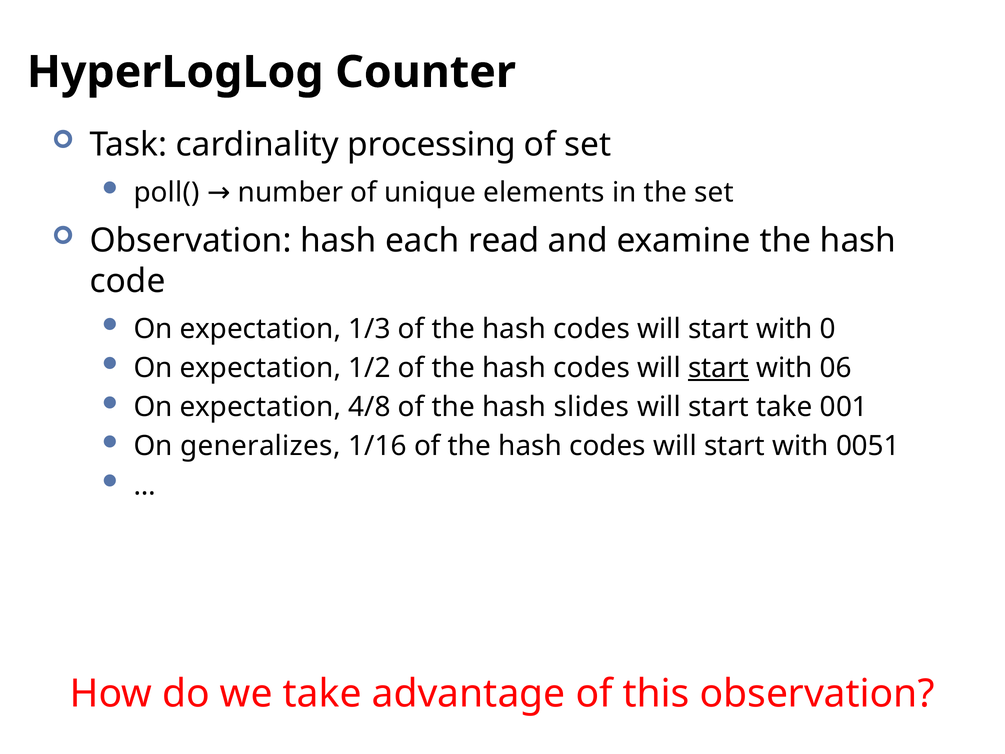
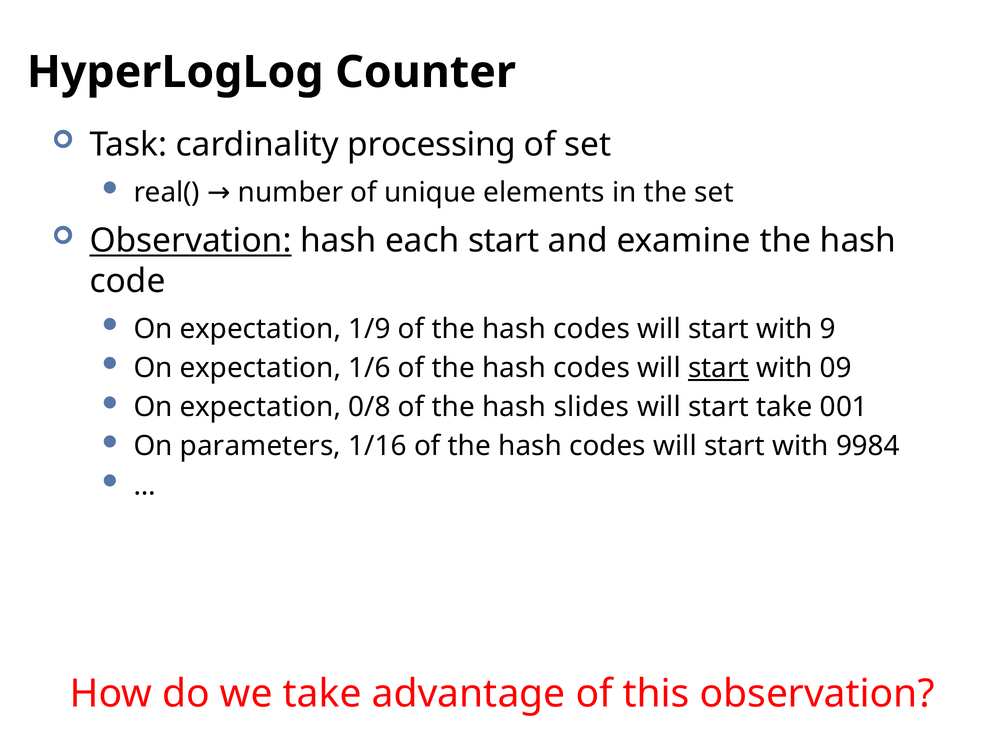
poll(: poll( -> real(
Observation at (191, 241) underline: none -> present
each read: read -> start
1/3: 1/3 -> 1/9
0: 0 -> 9
1/2: 1/2 -> 1/6
06: 06 -> 09
4/8: 4/8 -> 0/8
generalizes: generalizes -> parameters
0051: 0051 -> 9984
